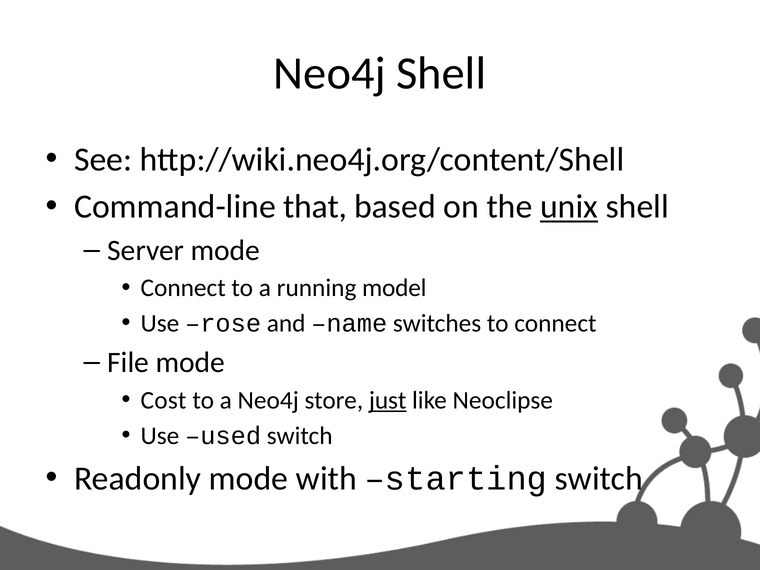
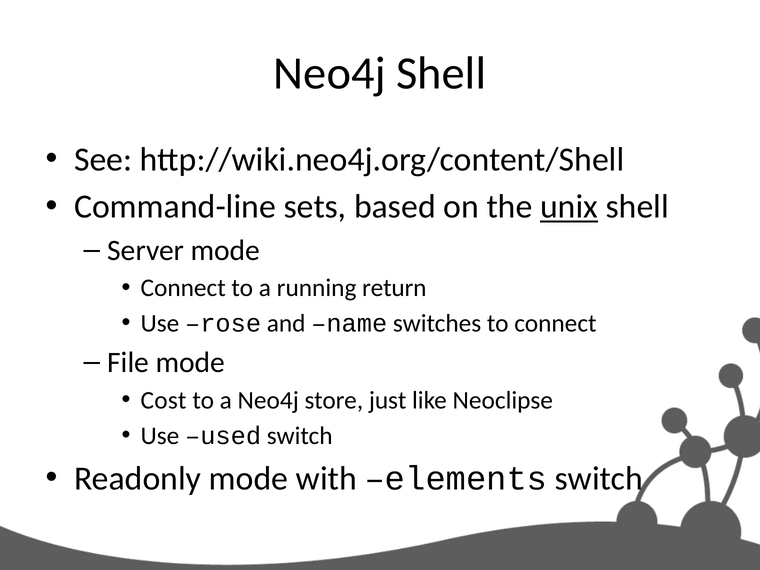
that: that -> sets
model: model -> return
just underline: present -> none
starting: starting -> elements
